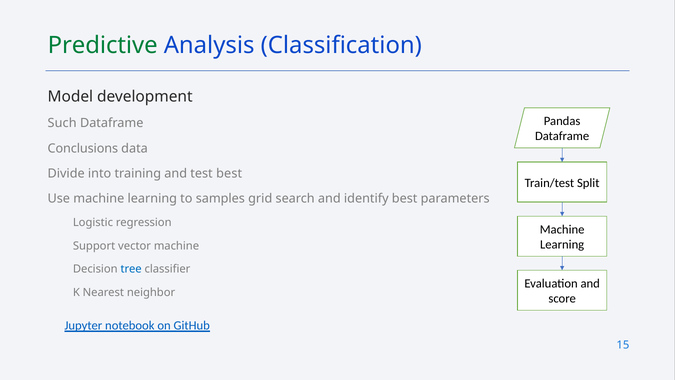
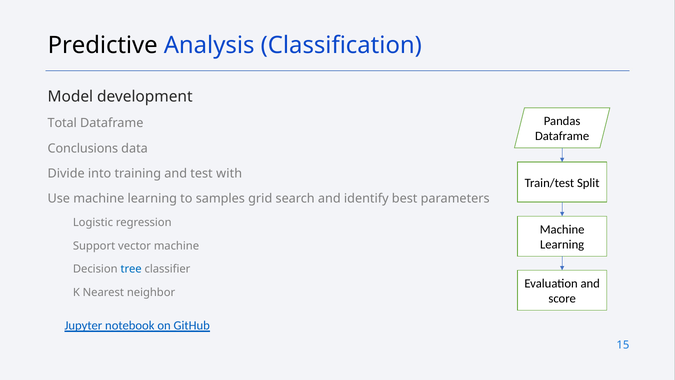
Predictive colour: green -> black
Such: Such -> Total
test best: best -> with
